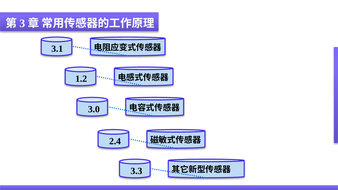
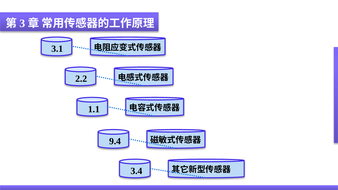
1.2: 1.2 -> 2.2
3.0: 3.0 -> 1.1
2.4: 2.4 -> 9.4
3.3: 3.3 -> 3.4
